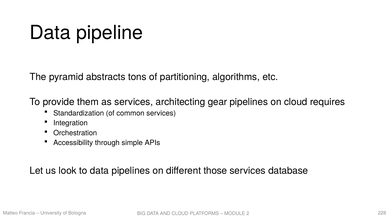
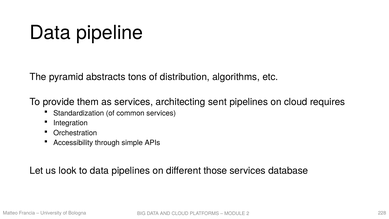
partitioning: partitioning -> distribution
gear: gear -> sent
